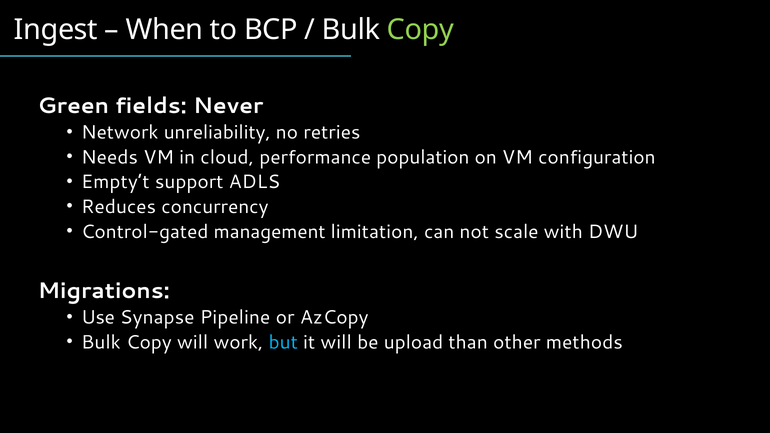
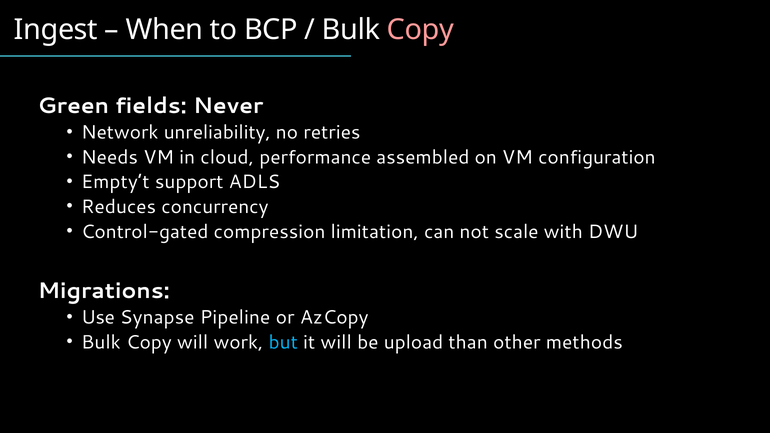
Copy at (420, 30) colour: light green -> pink
population: population -> assembled
management: management -> compression
